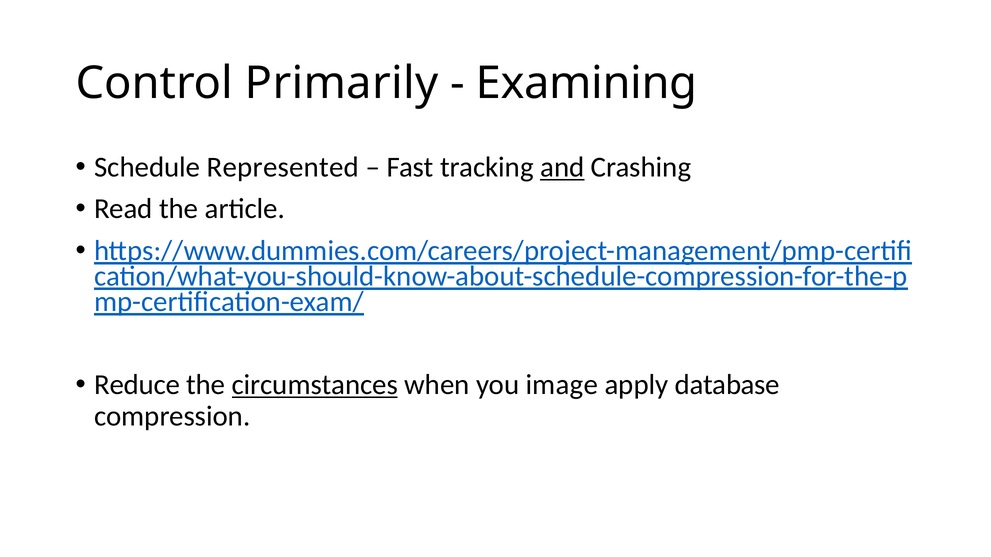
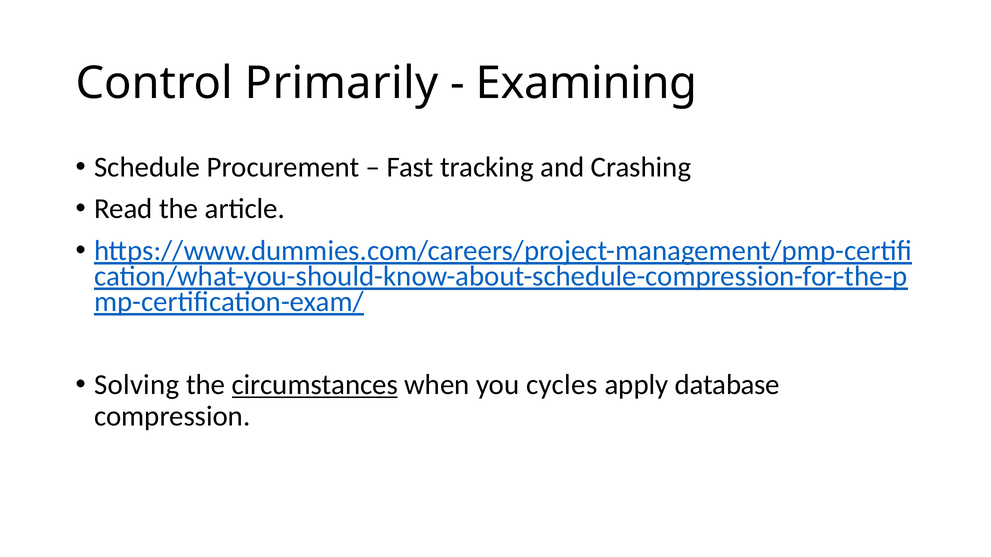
Represented: Represented -> Procurement
and underline: present -> none
Reduce: Reduce -> Solving
image: image -> cycles
